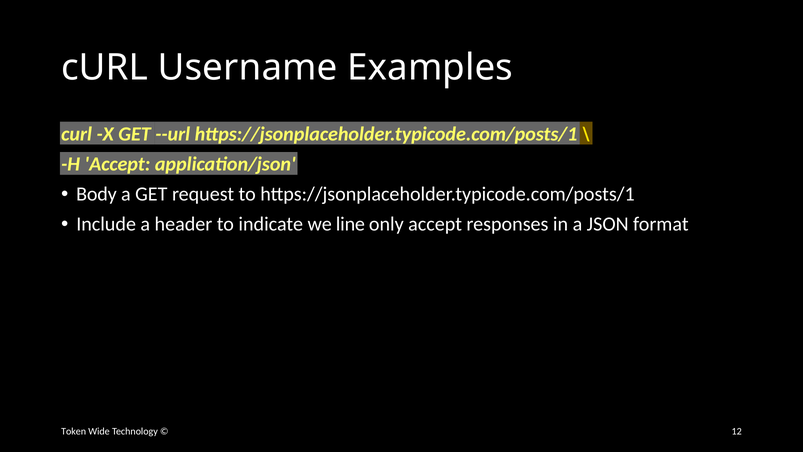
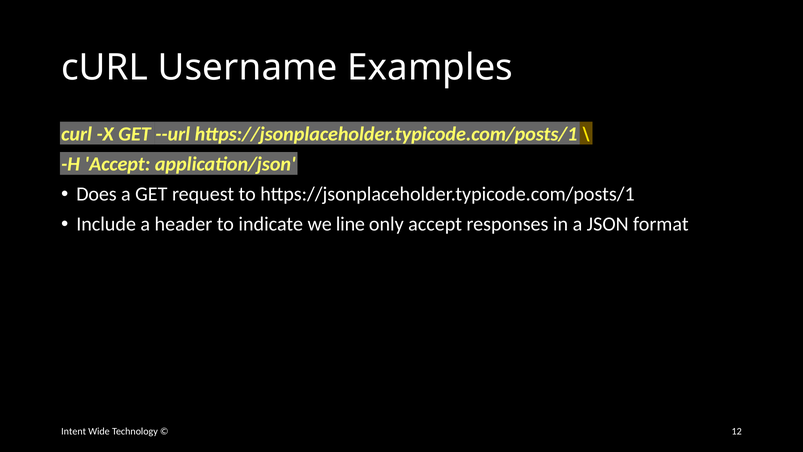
Body: Body -> Does
Token: Token -> Intent
